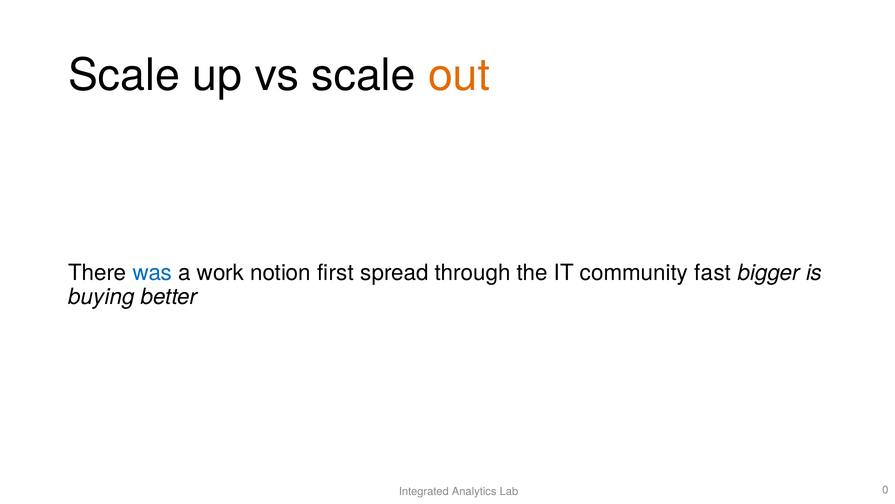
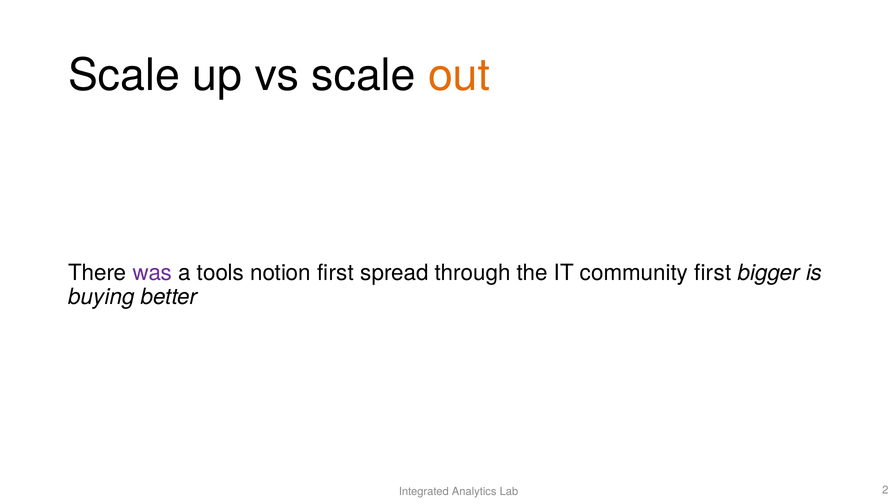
was colour: blue -> purple
work: work -> tools
community fast: fast -> first
0: 0 -> 2
